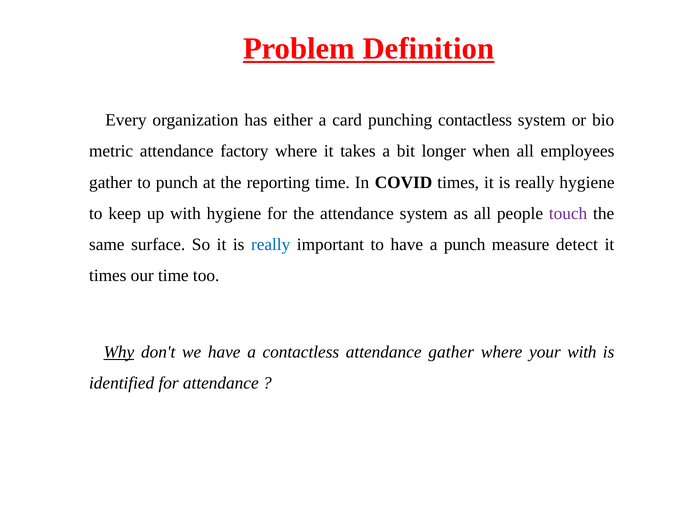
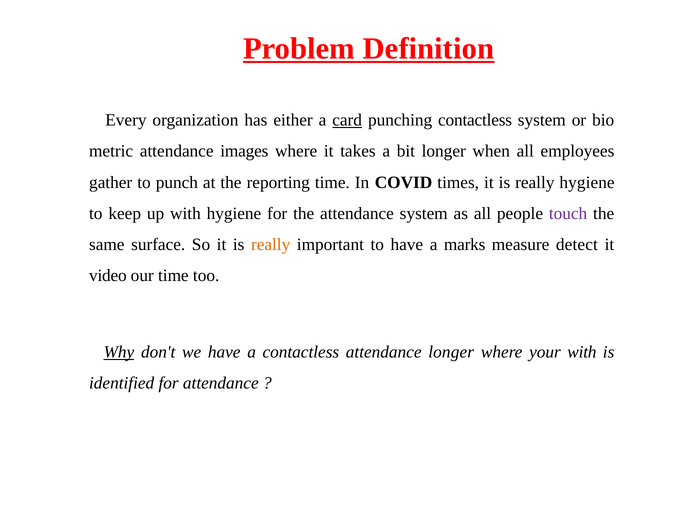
card underline: none -> present
factory: factory -> images
really at (271, 245) colour: blue -> orange
a punch: punch -> marks
times at (108, 276): times -> video
attendance gather: gather -> longer
